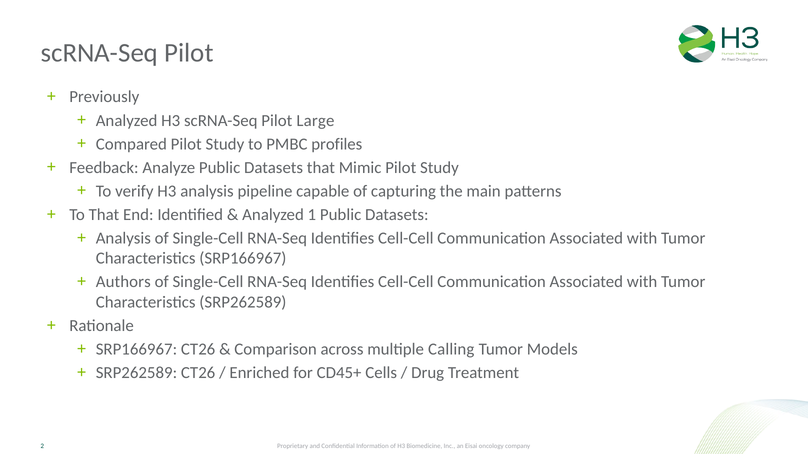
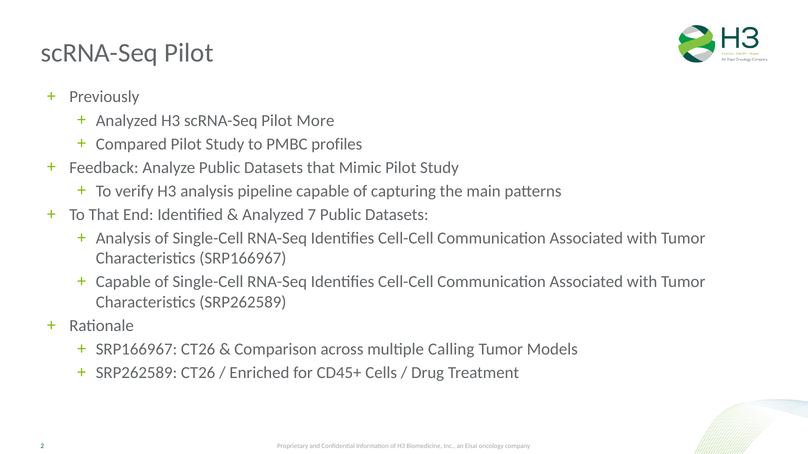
Large: Large -> More
1: 1 -> 7
Authors at (123, 282): Authors -> Capable
